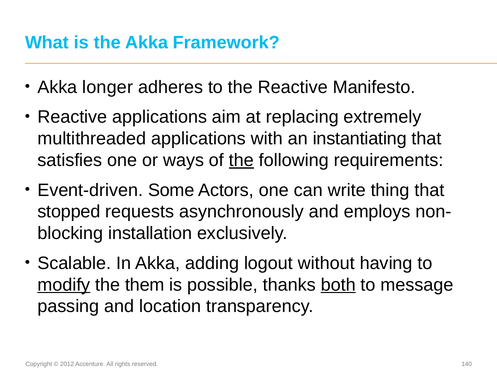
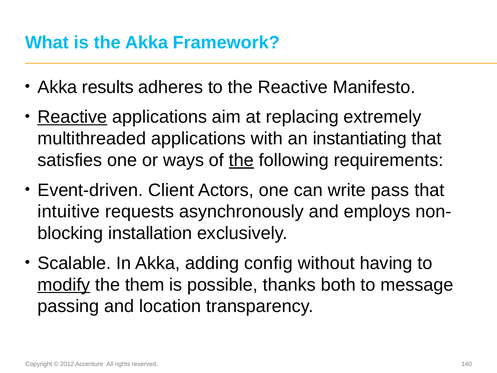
longer: longer -> results
Reactive at (72, 117) underline: none -> present
Some: Some -> Client
thing: thing -> pass
stopped: stopped -> intuitive
logout: logout -> config
both underline: present -> none
